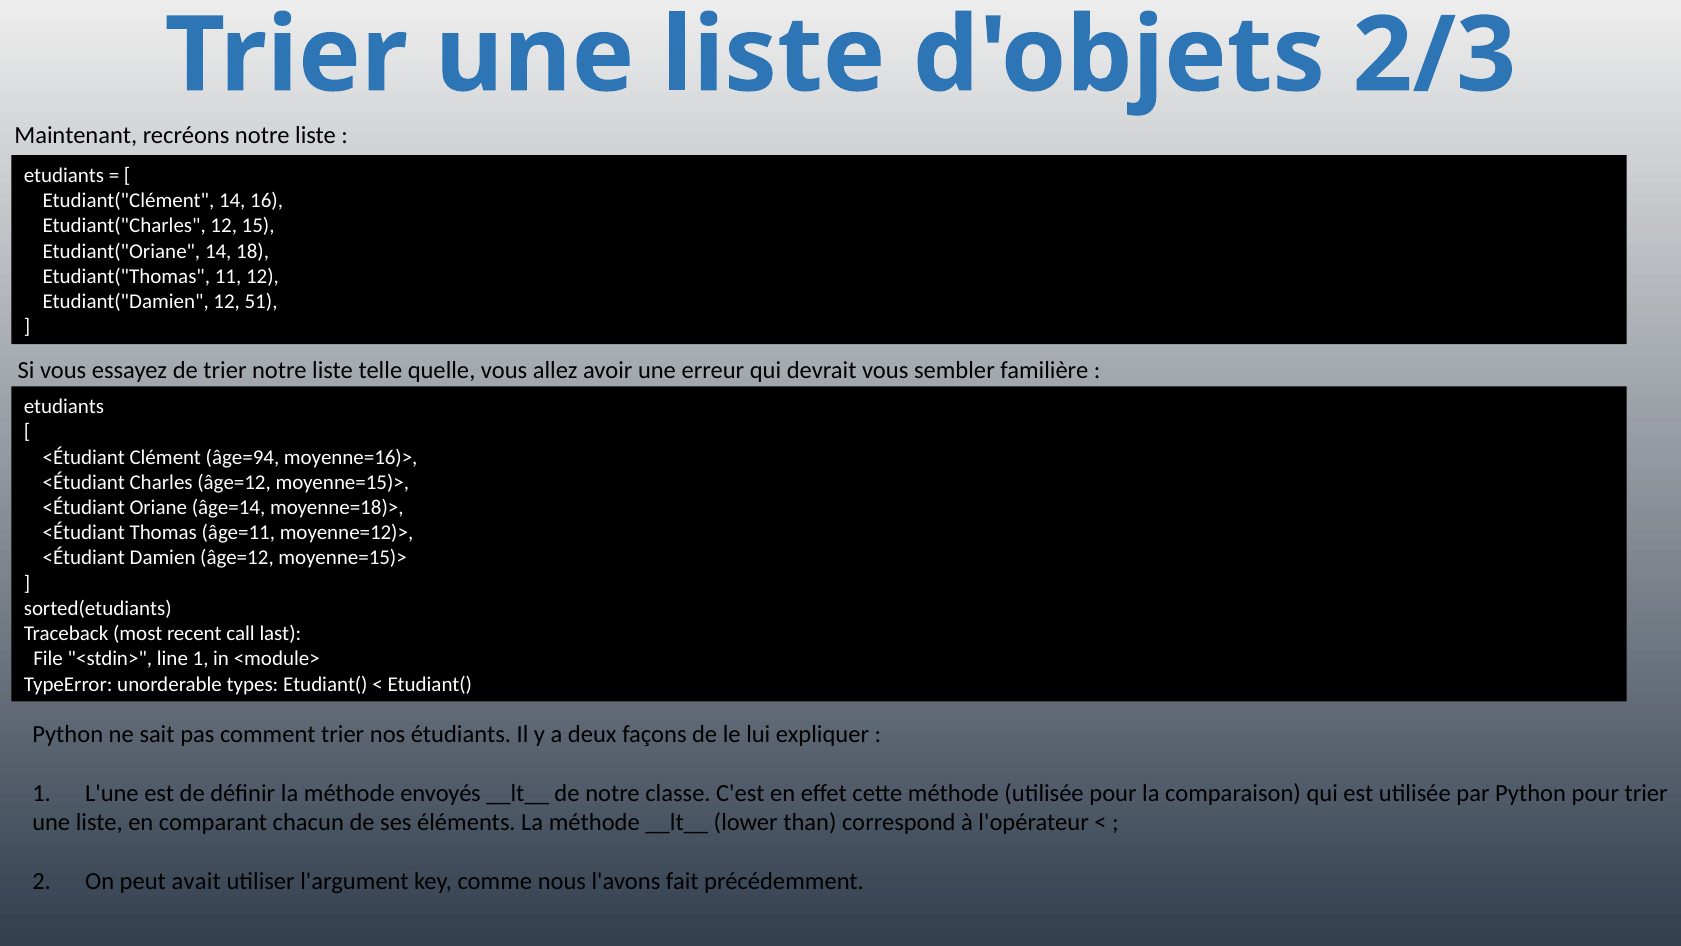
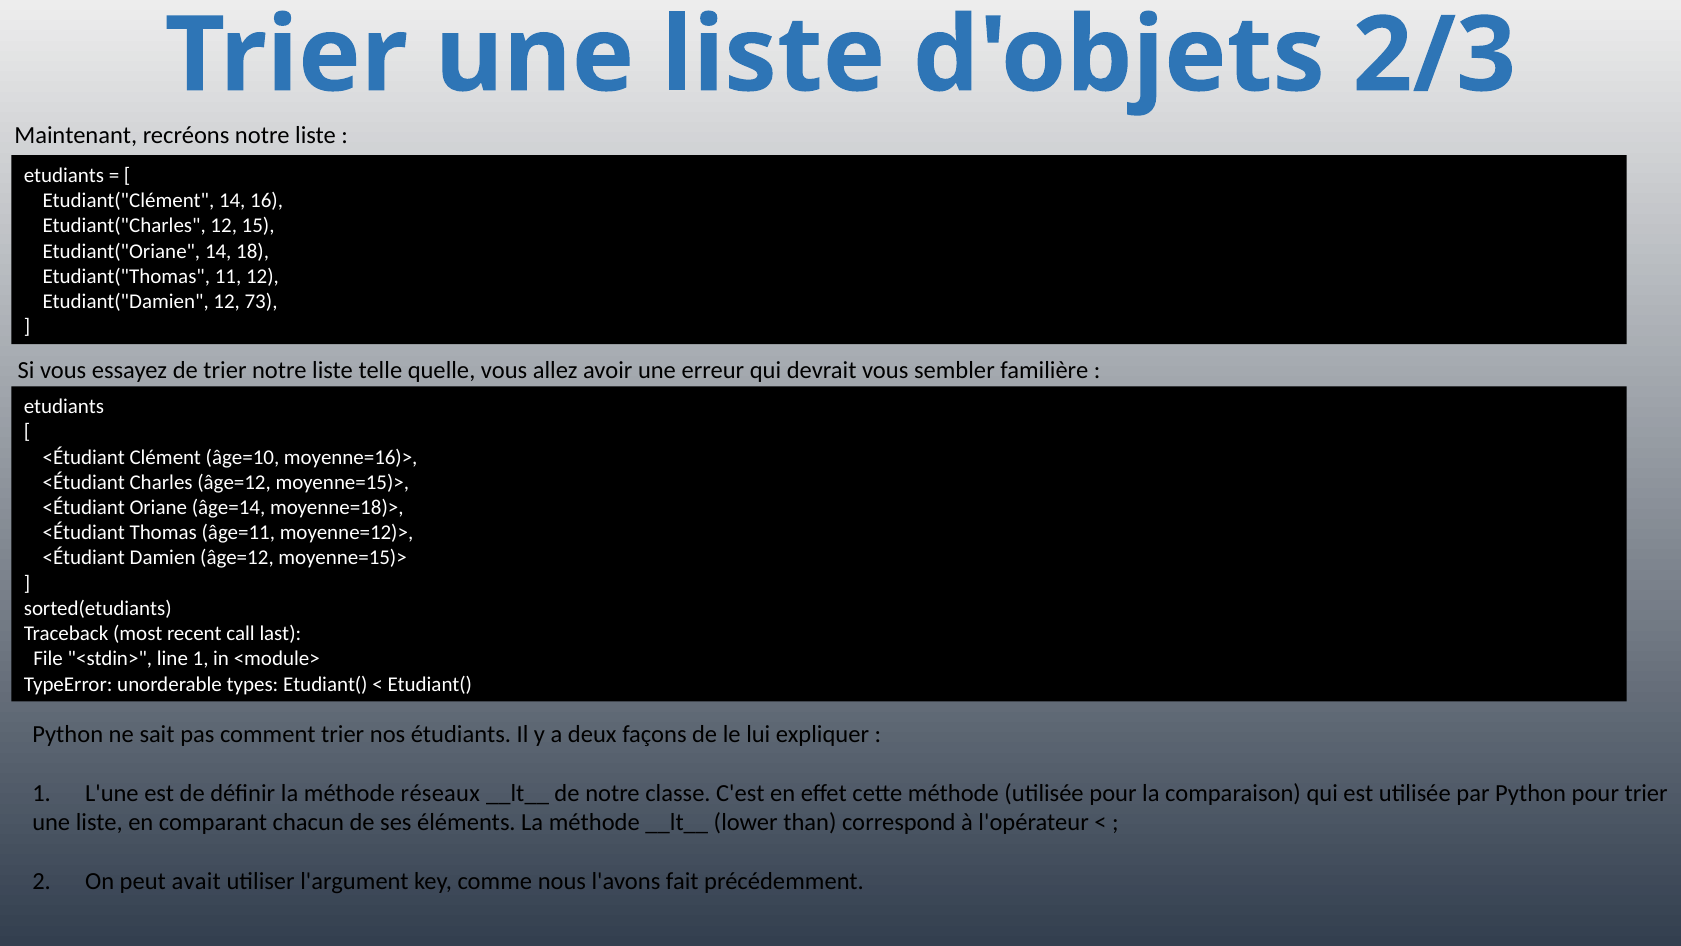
51: 51 -> 73
âge=94: âge=94 -> âge=10
envoyés: envoyés -> réseaux
